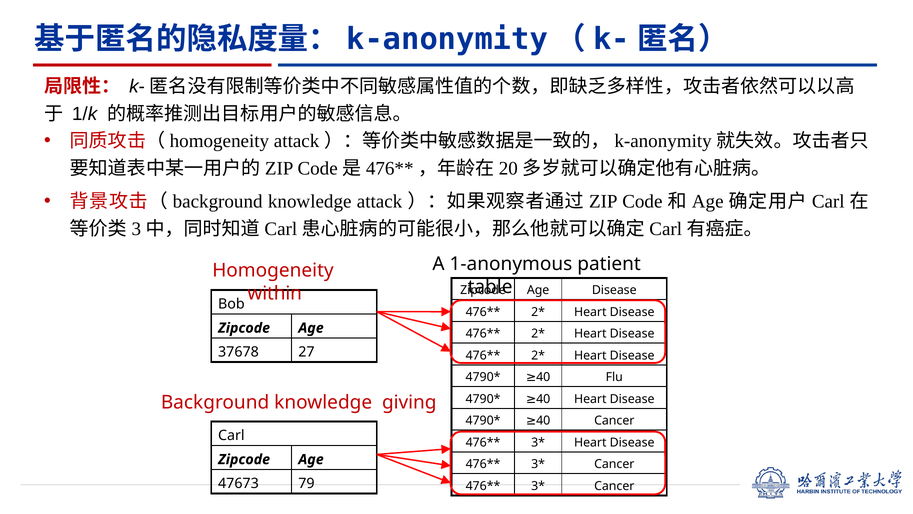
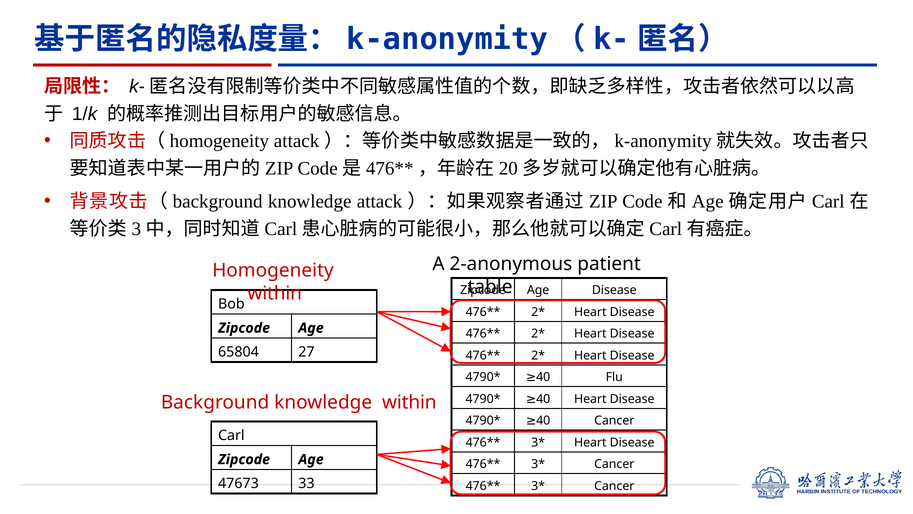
1-anonymous: 1-anonymous -> 2-anonymous
37678: 37678 -> 65804
knowledge giving: giving -> within
79: 79 -> 33
